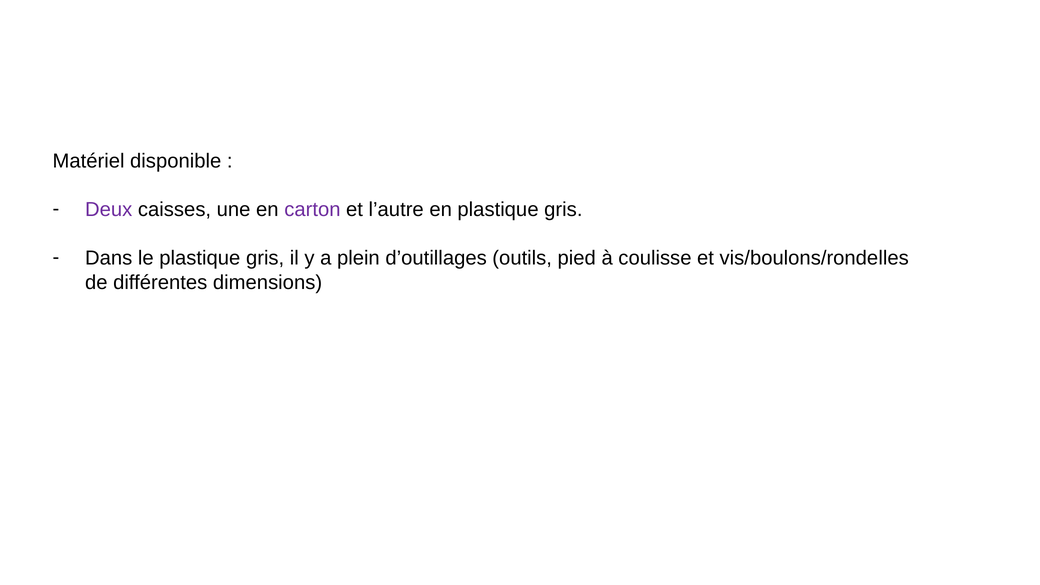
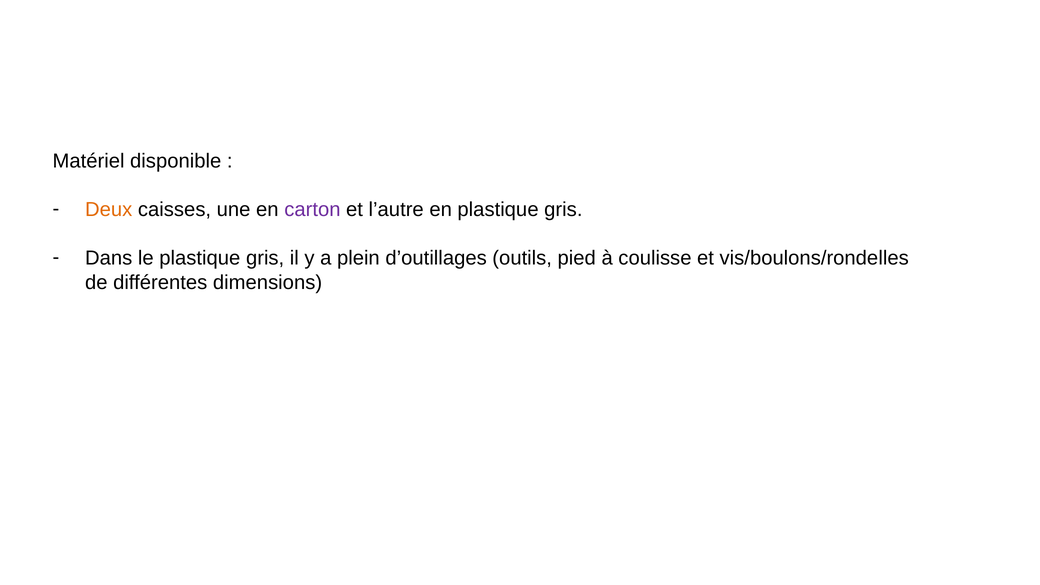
Deux colour: purple -> orange
